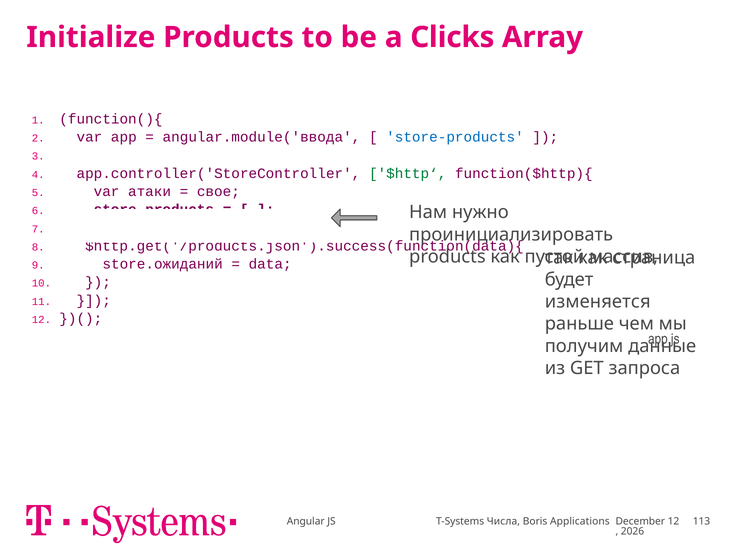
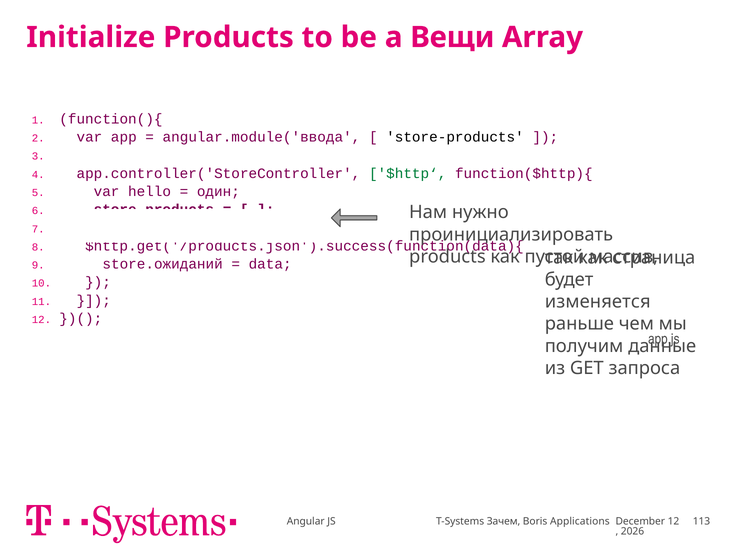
Clicks: Clicks -> Вещи
store-products colour: blue -> black
атаки: атаки -> hello
свое: свое -> один
Числа: Числа -> Зачем
